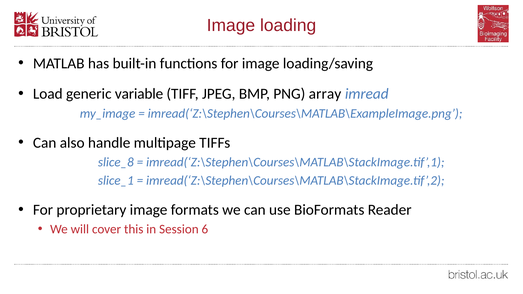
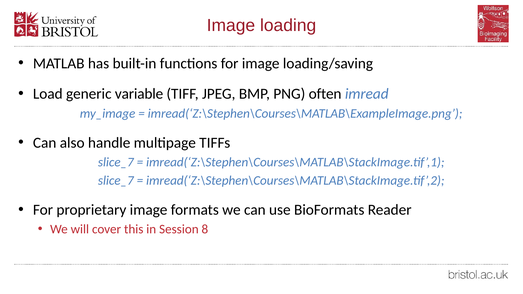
array: array -> often
slice_8 at (116, 162): slice_8 -> slice_7
slice_1 at (116, 181): slice_1 -> slice_7
6: 6 -> 8
